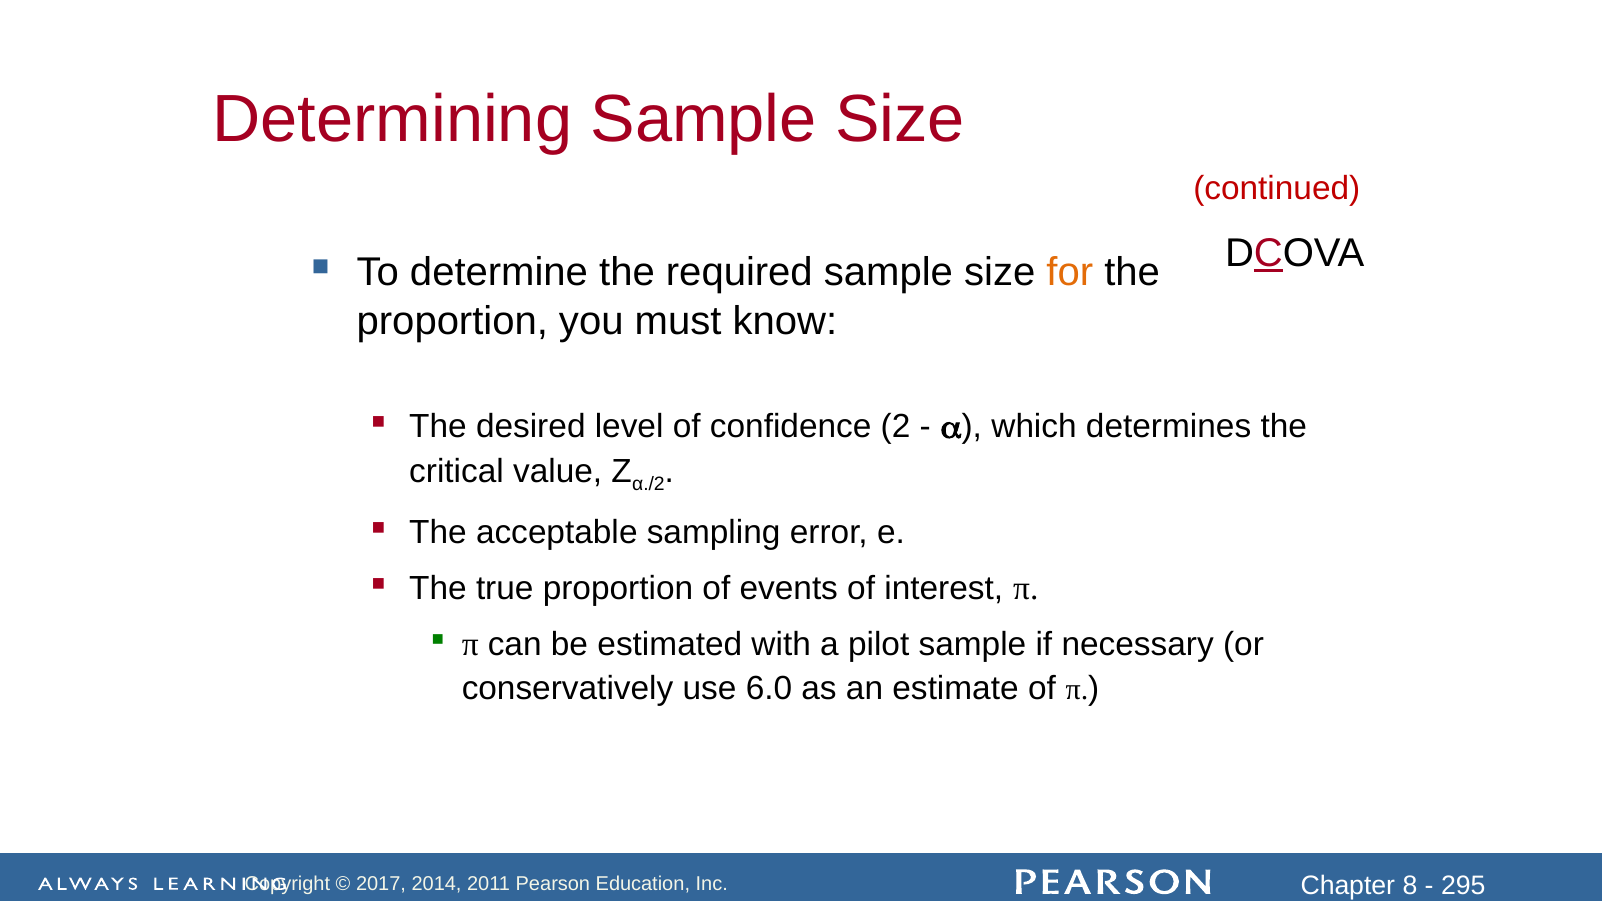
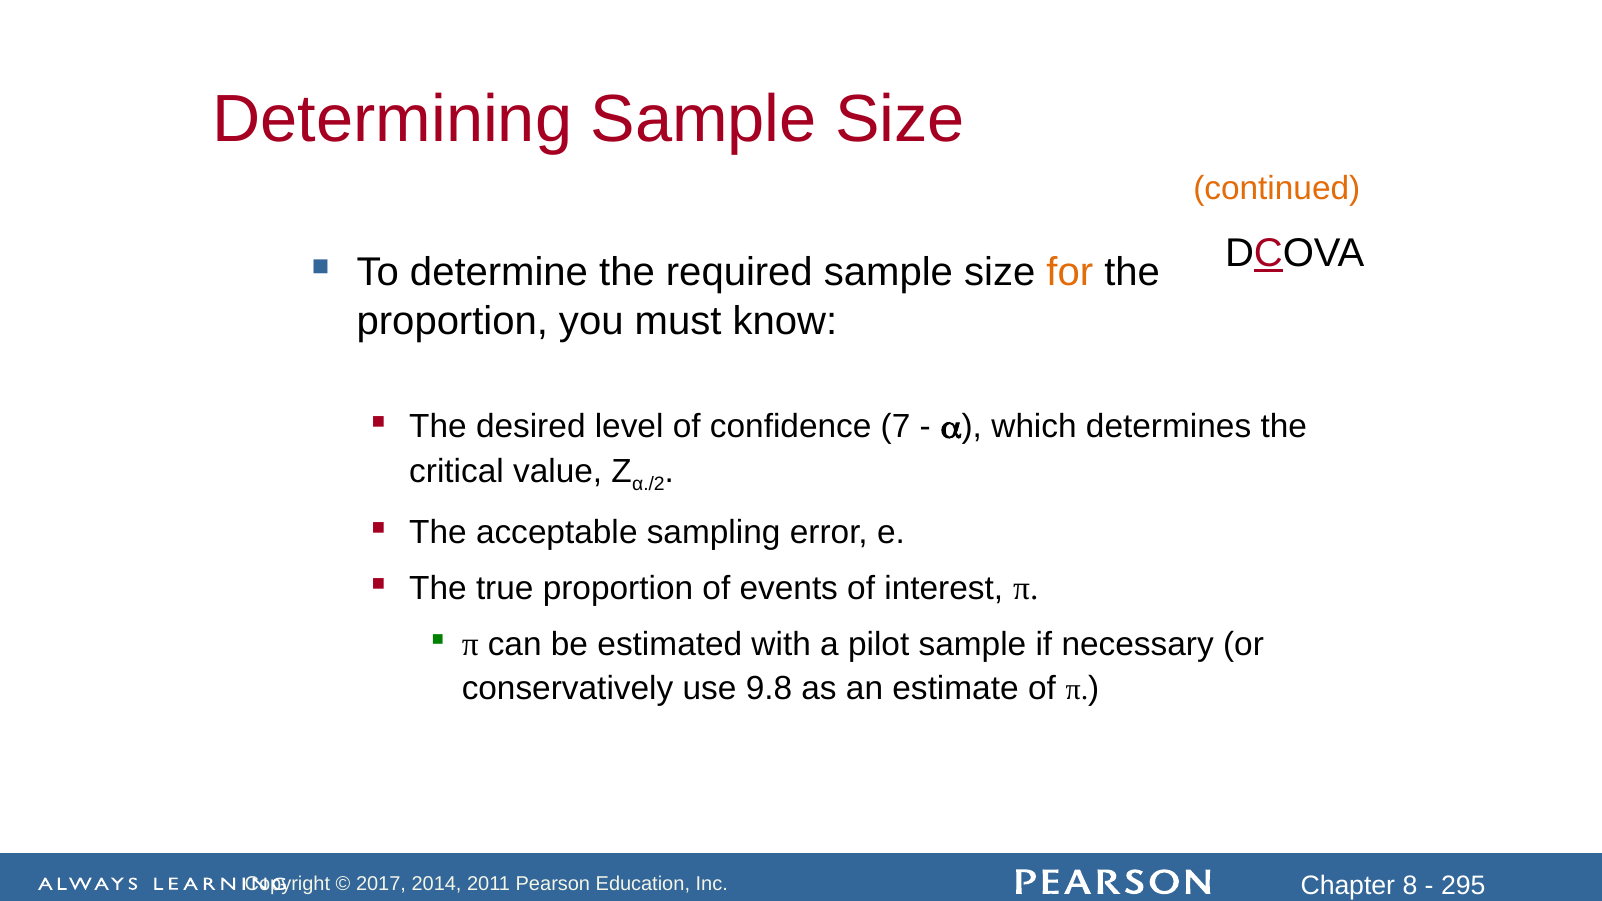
continued colour: red -> orange
2: 2 -> 7
6.0: 6.0 -> 9.8
